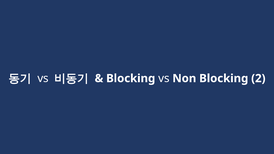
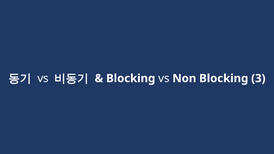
2: 2 -> 3
